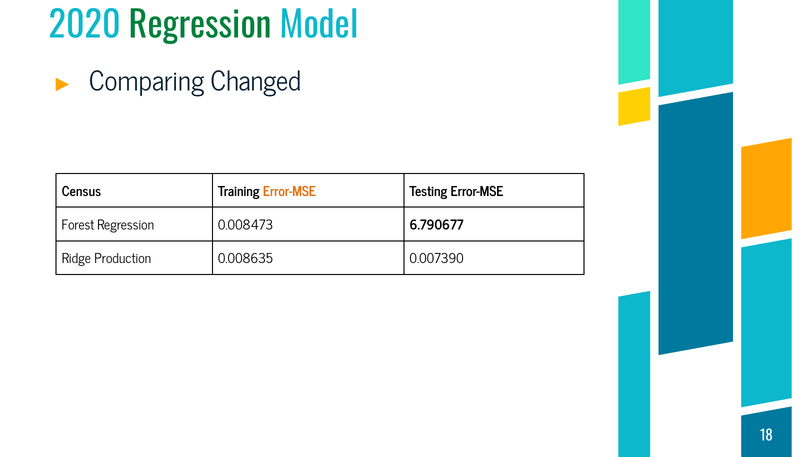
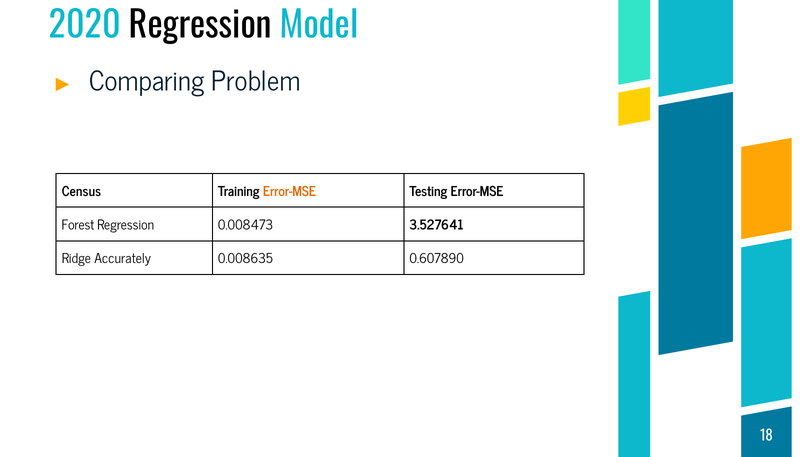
Regression at (200, 26) colour: green -> black
Changed: Changed -> Problem
6.790677: 6.790677 -> 3.527641
Production: Production -> Accurately
0.007390: 0.007390 -> 0.607890
